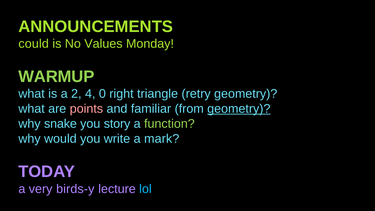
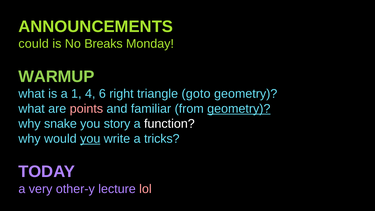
Values: Values -> Breaks
2: 2 -> 1
0: 0 -> 6
retry: retry -> goto
function colour: light green -> white
you at (90, 139) underline: none -> present
mark: mark -> tricks
birds-y: birds-y -> other-y
lol colour: light blue -> pink
